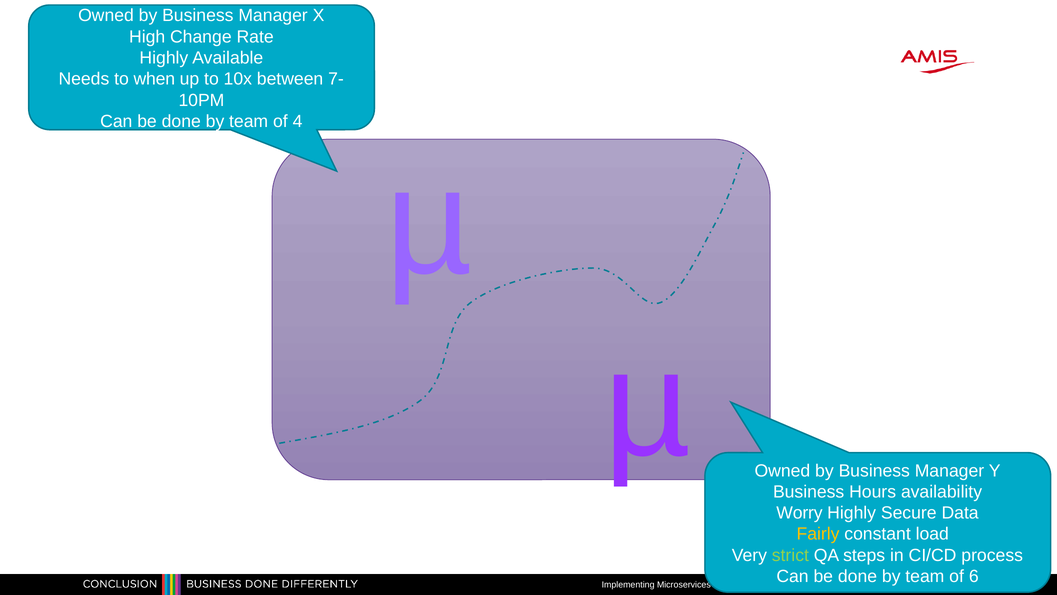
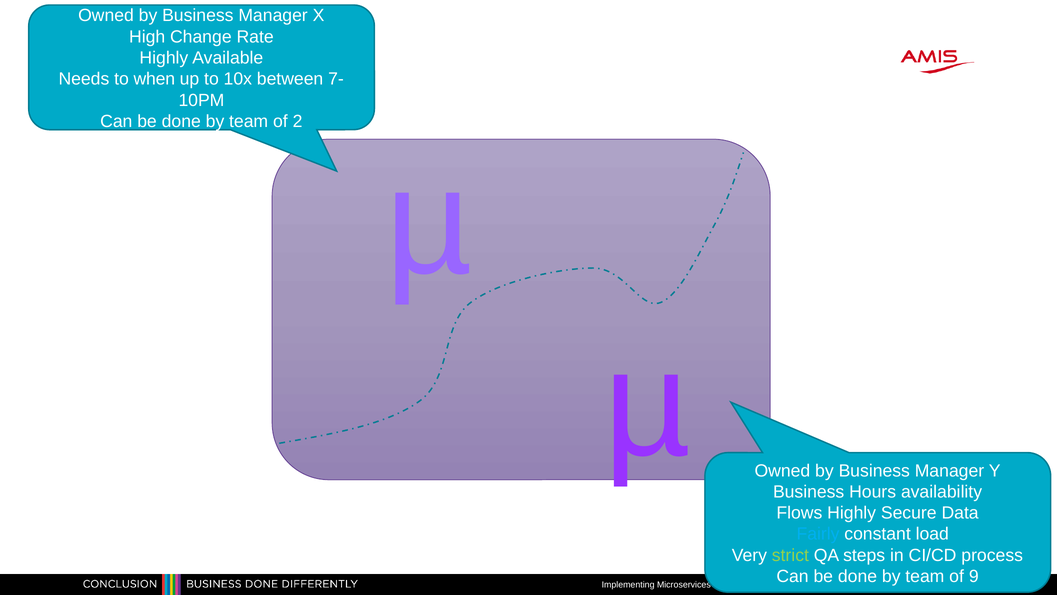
4: 4 -> 2
Worry: Worry -> Flows
Fairly colour: yellow -> light blue
6: 6 -> 9
